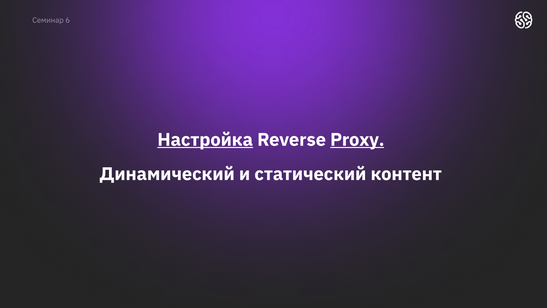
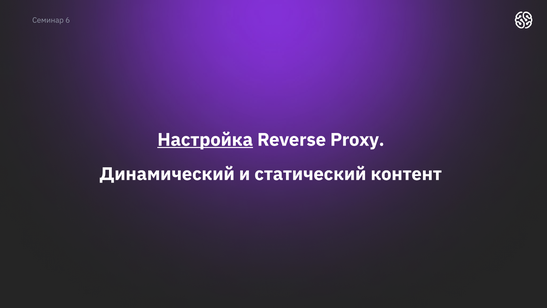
Proxy underline: present -> none
